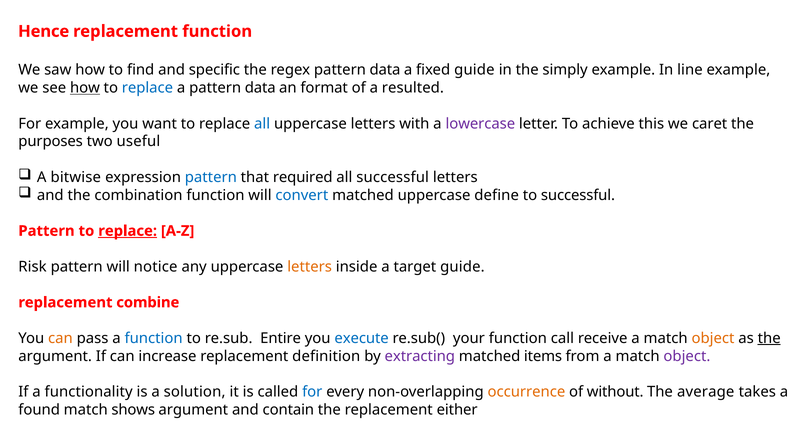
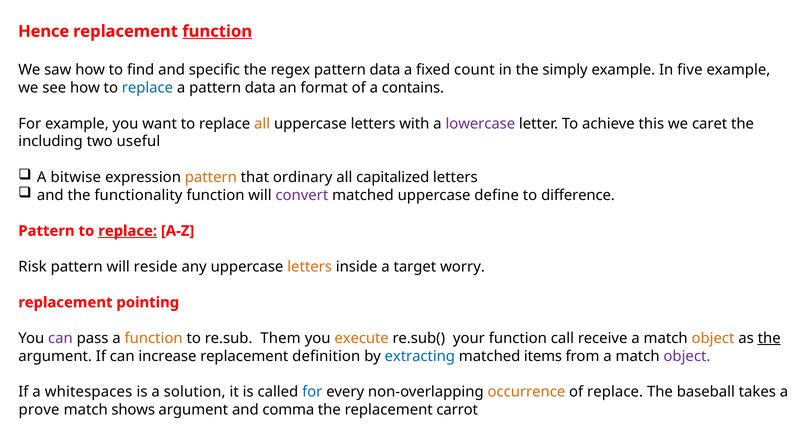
function at (217, 31) underline: none -> present
fixed guide: guide -> count
line: line -> five
how at (85, 88) underline: present -> none
resulted: resulted -> contains
all at (262, 124) colour: blue -> orange
purposes: purposes -> including
pattern at (211, 177) colour: blue -> orange
required: required -> ordinary
all successful: successful -> capitalized
combination: combination -> functionality
convert colour: blue -> purple
to successful: successful -> difference
notice: notice -> reside
target guide: guide -> worry
combine: combine -> pointing
can at (60, 338) colour: orange -> purple
function at (154, 338) colour: blue -> orange
Entire: Entire -> Them
execute colour: blue -> orange
extracting colour: purple -> blue
functionality: functionality -> whitespaces
of without: without -> replace
average: average -> baseball
found: found -> prove
contain: contain -> comma
either: either -> carrot
